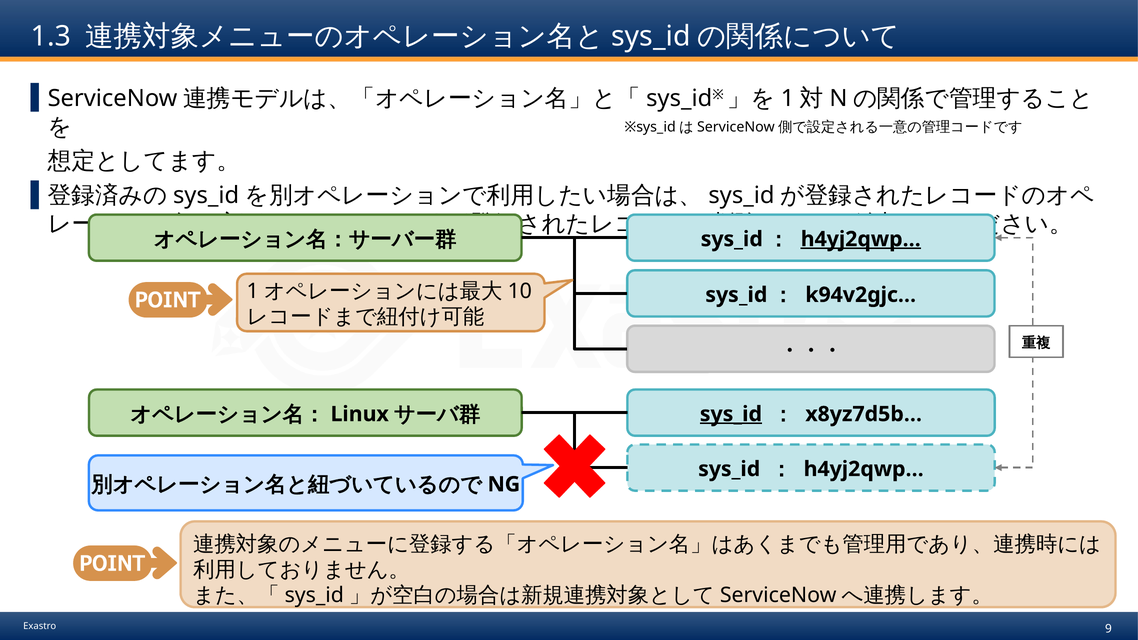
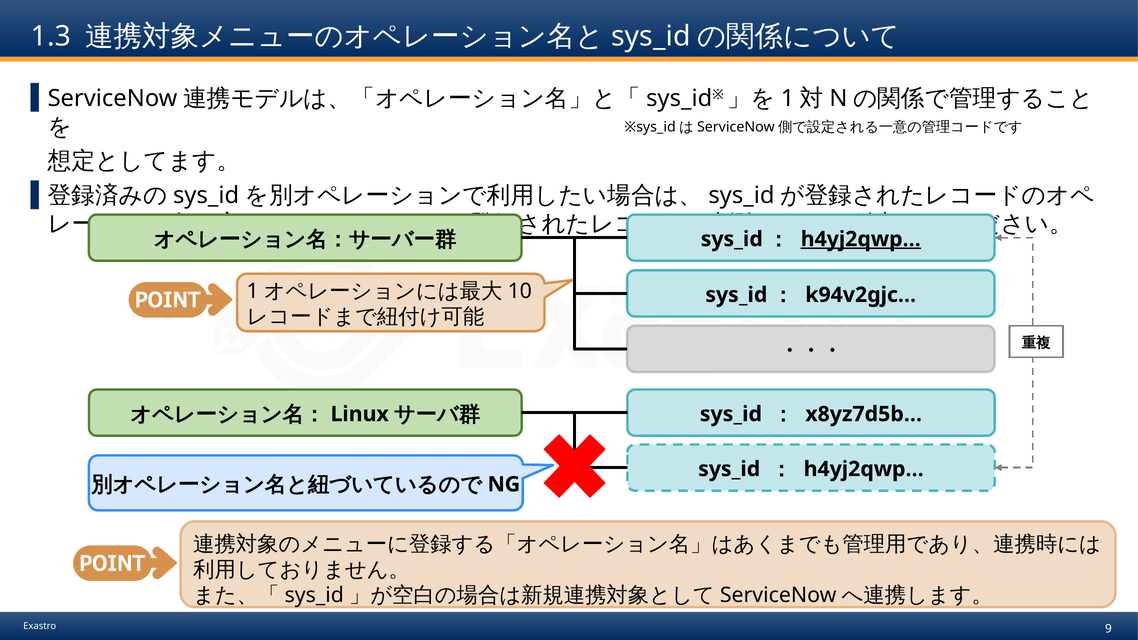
sys_id at (731, 414) underline: present -> none
